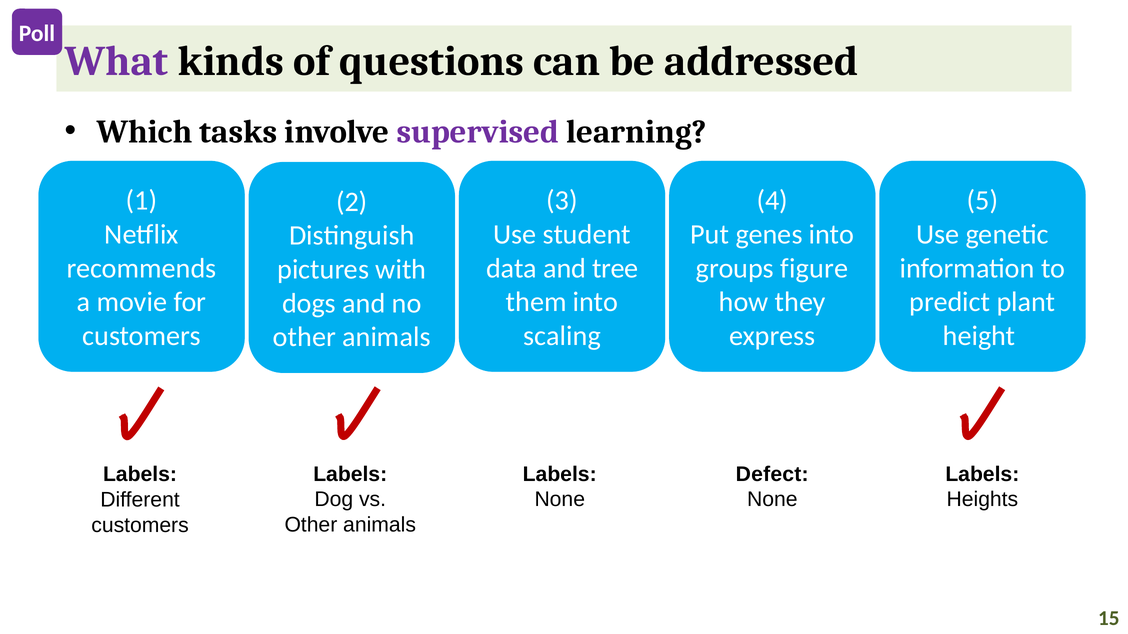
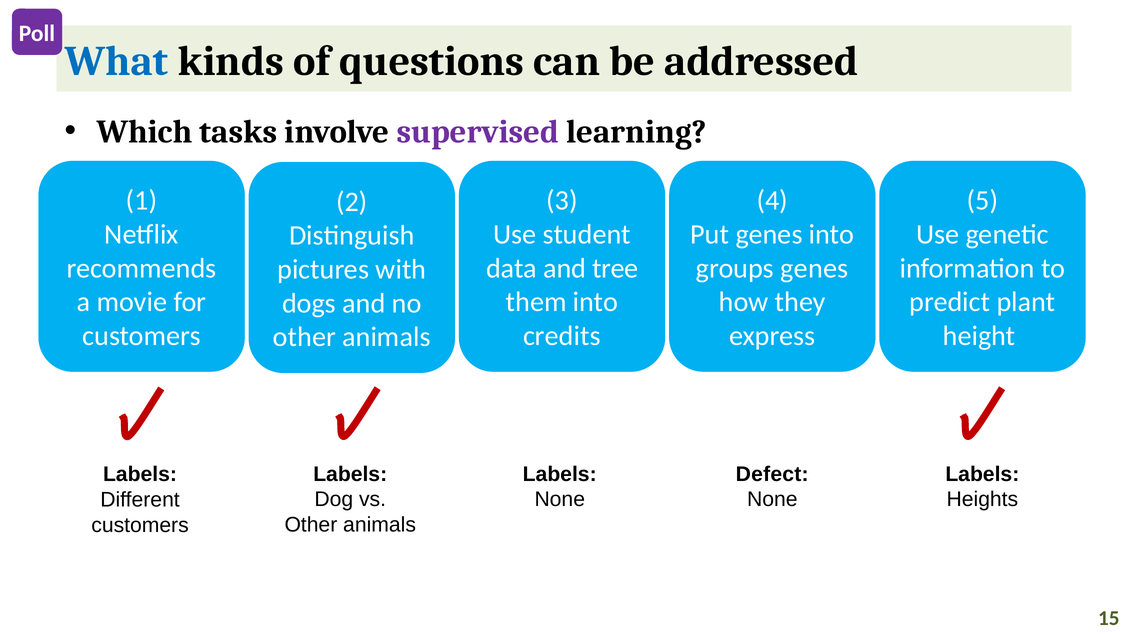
What colour: purple -> blue
groups figure: figure -> genes
scaling: scaling -> credits
